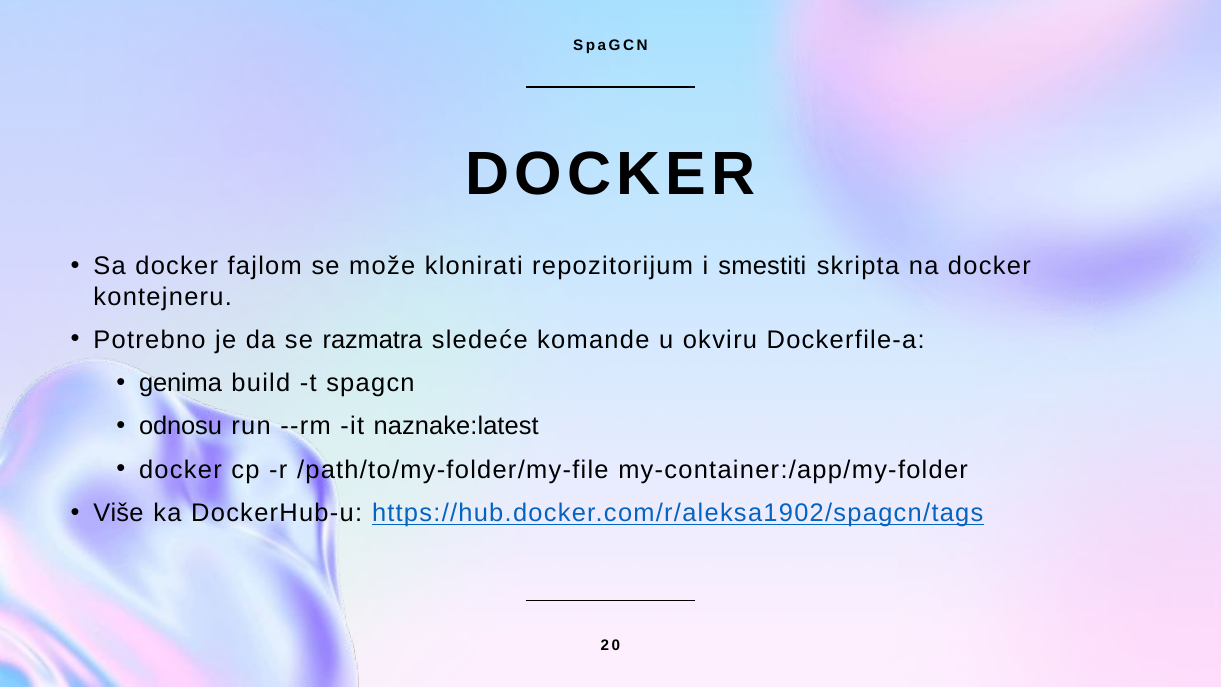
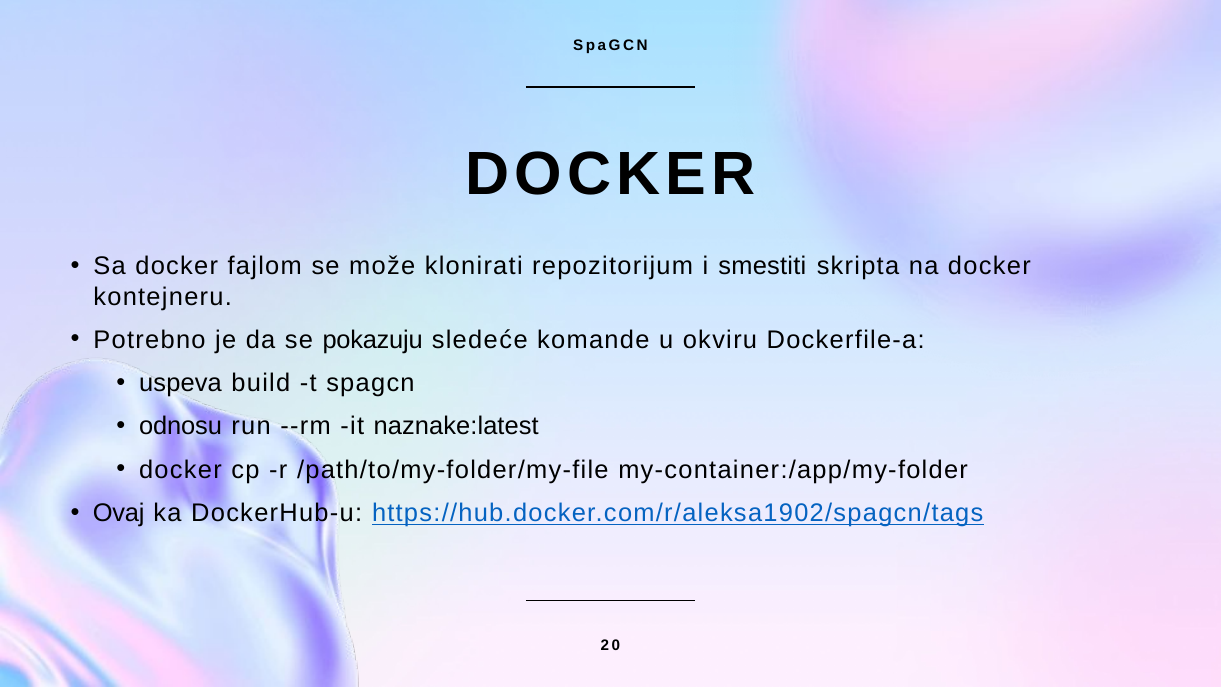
razmatra: razmatra -> pokazuju
genima: genima -> uspeva
Više: Više -> Ovaj
